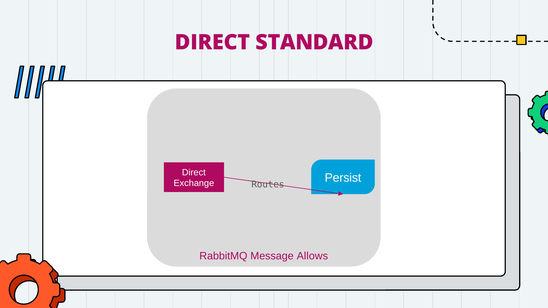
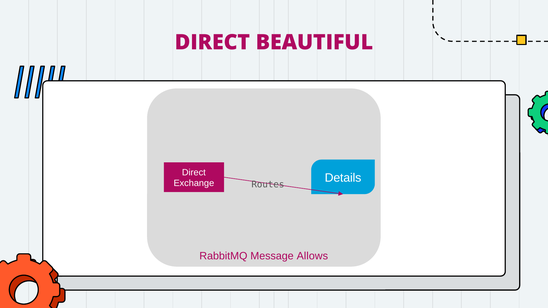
STANDARD: STANDARD -> BEAUTIFUL
Persist: Persist -> Details
